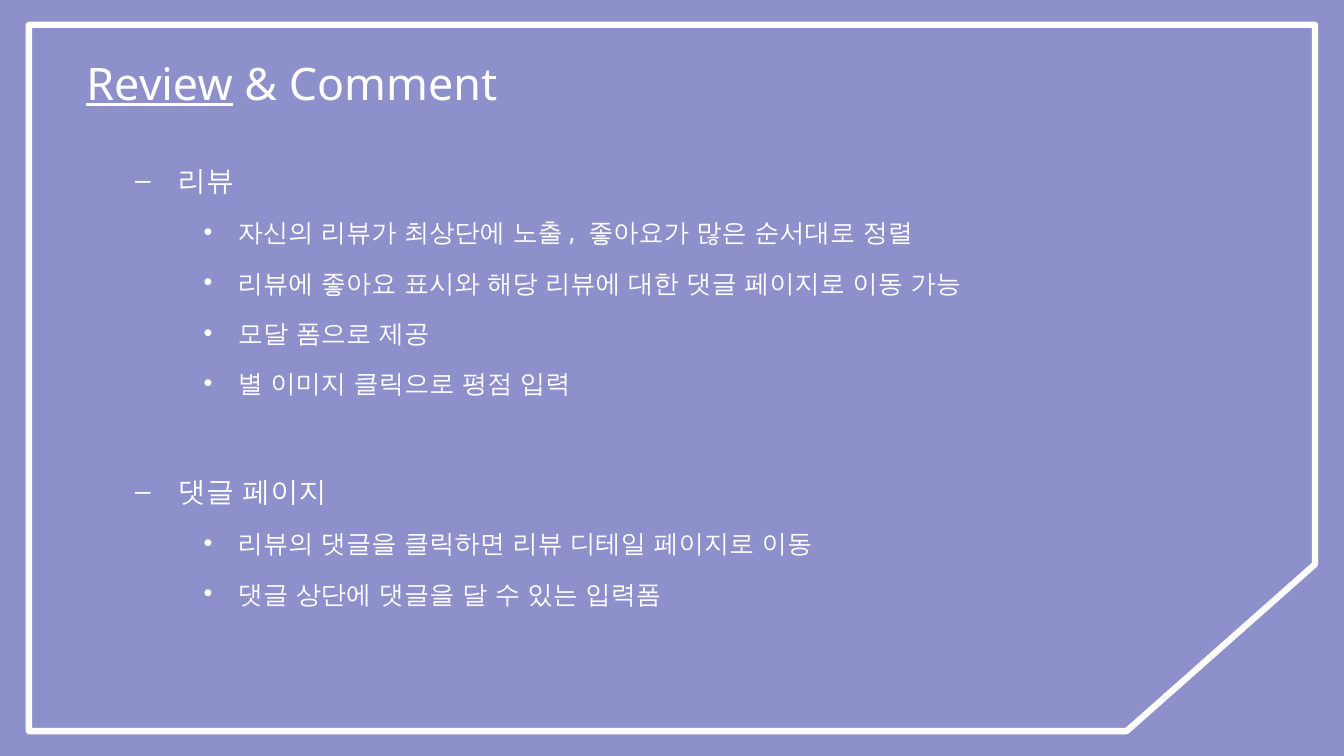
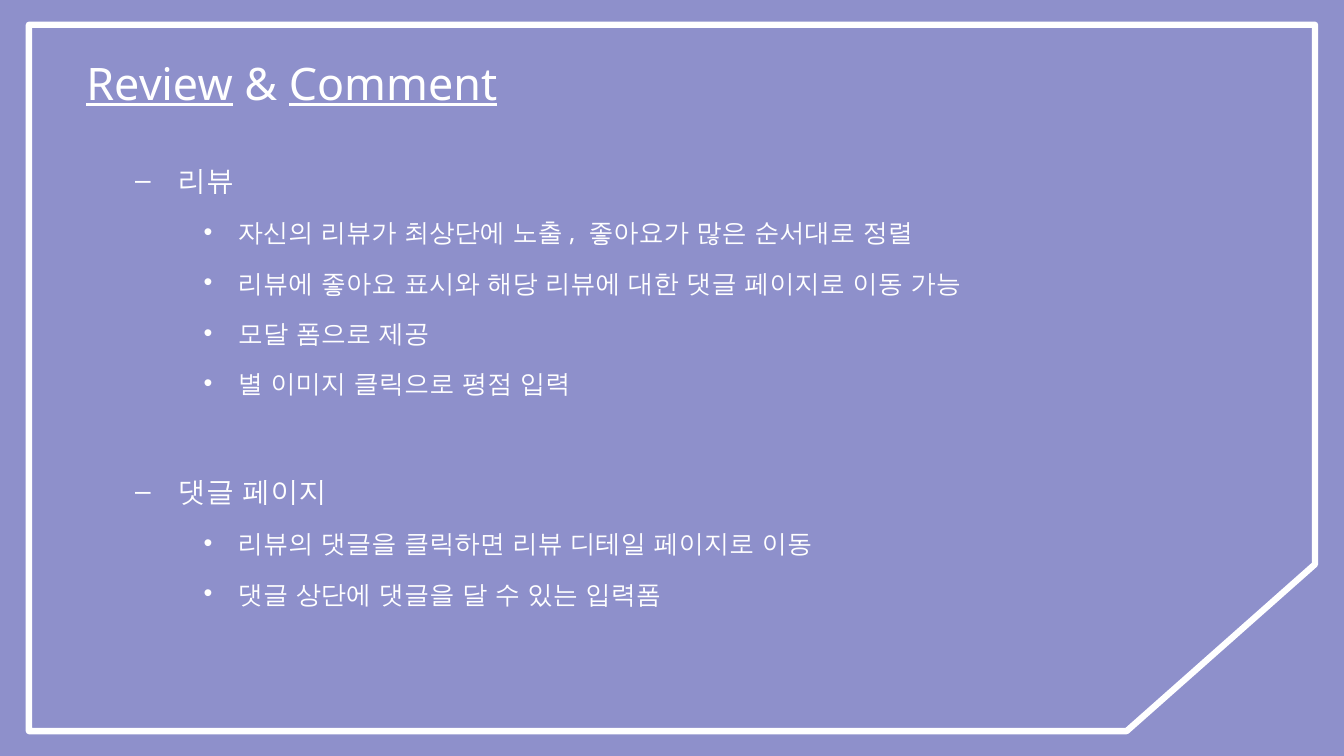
Comment underline: none -> present
